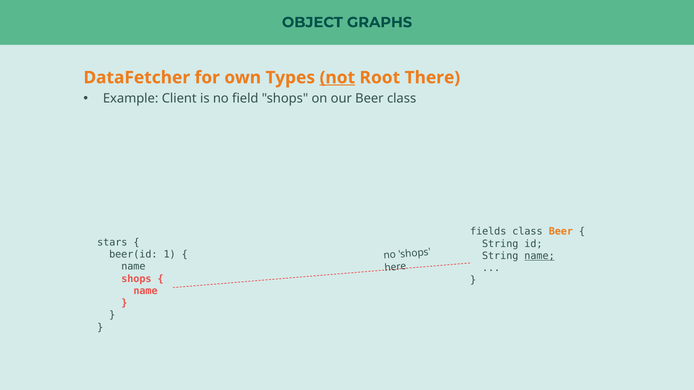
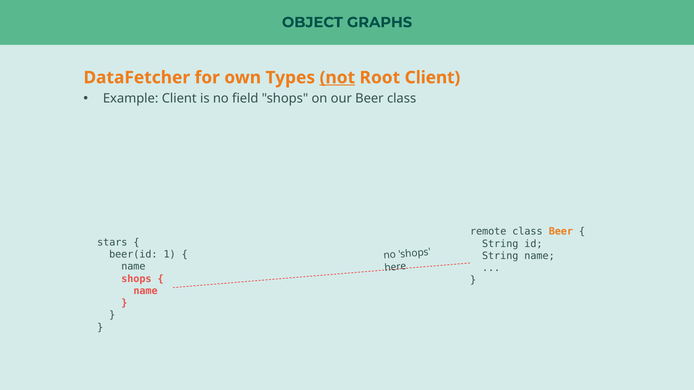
Root There: There -> Client
fields: fields -> remote
name at (540, 256) underline: present -> none
